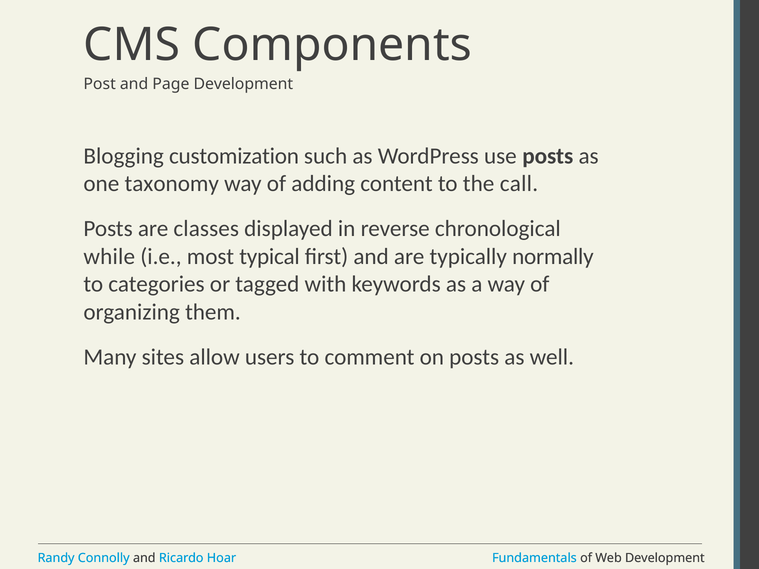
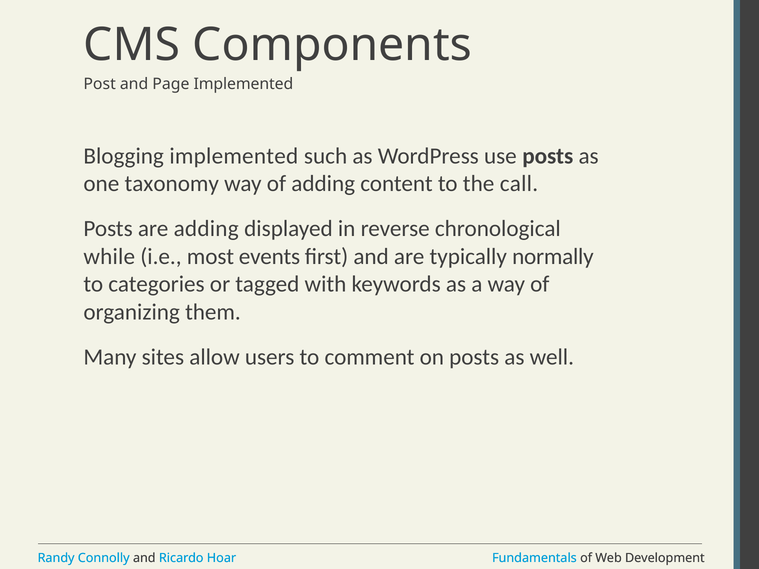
Page Development: Development -> Implemented
Blogging customization: customization -> implemented
are classes: classes -> adding
typical: typical -> events
